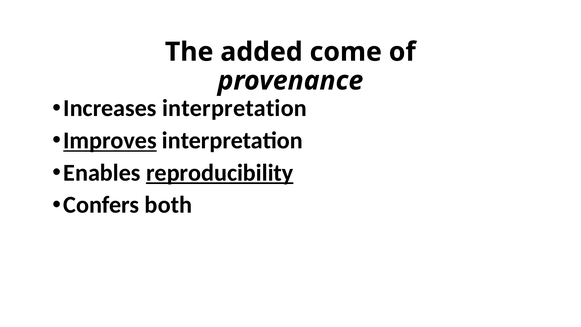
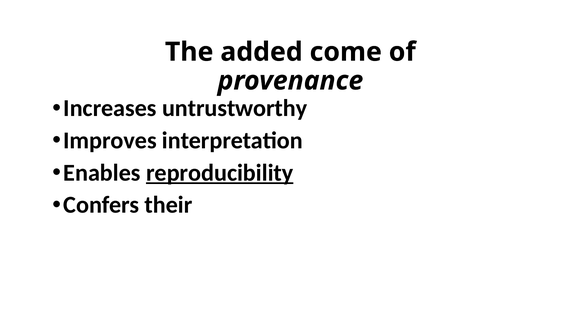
Increases interpretation: interpretation -> untrustworthy
Improves underline: present -> none
both: both -> their
